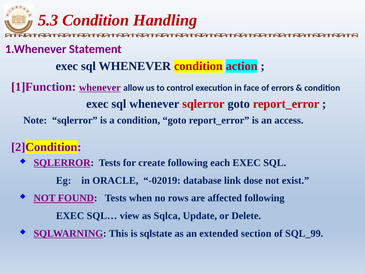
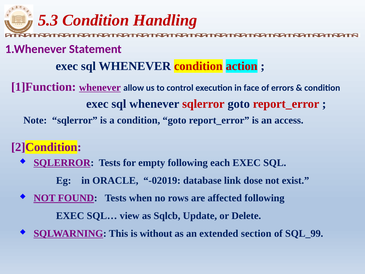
create: create -> empty
Sqlca: Sqlca -> Sqlcb
sqlstate: sqlstate -> without
